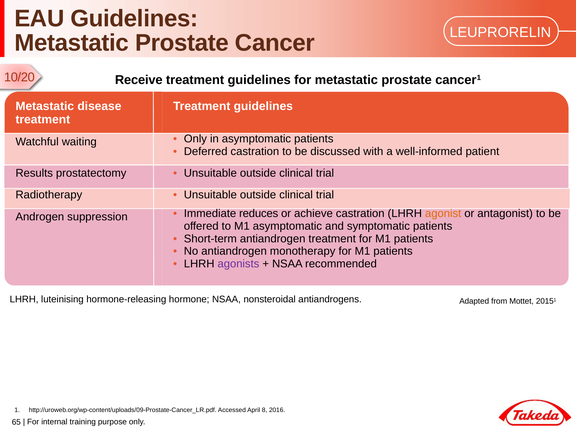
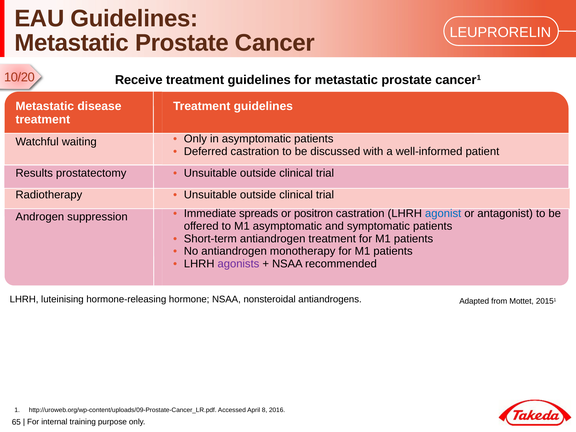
reduces: reduces -> spreads
achieve: achieve -> positron
agonist colour: orange -> blue
